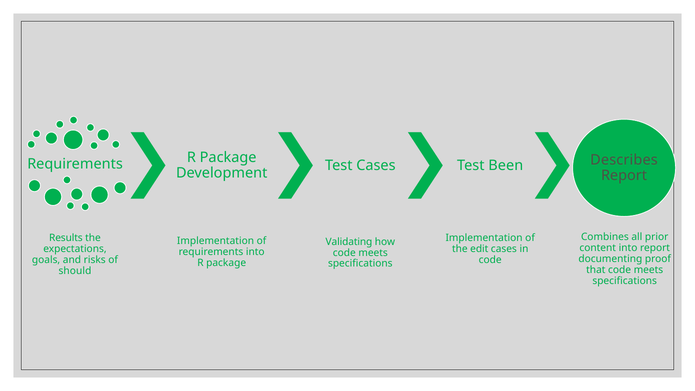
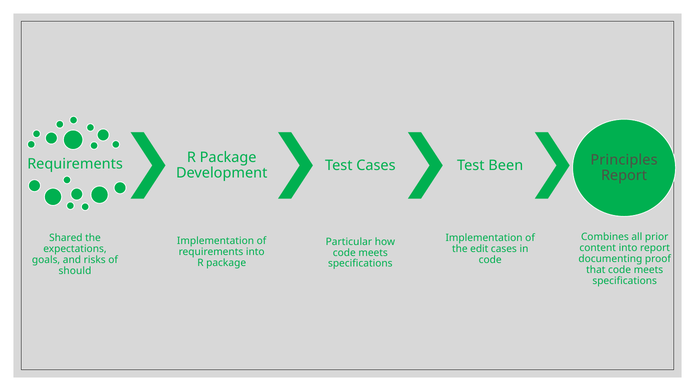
Describes: Describes -> Principles
Results: Results -> Shared
Validating: Validating -> Particular
